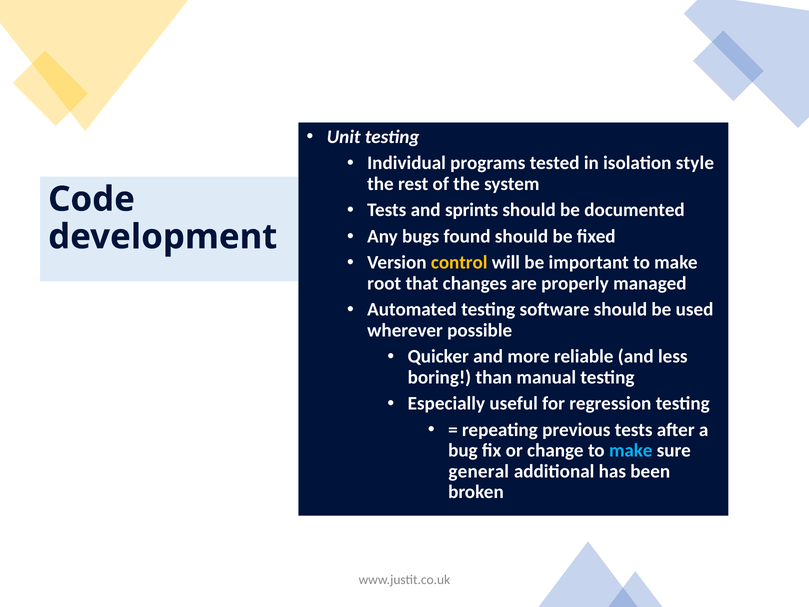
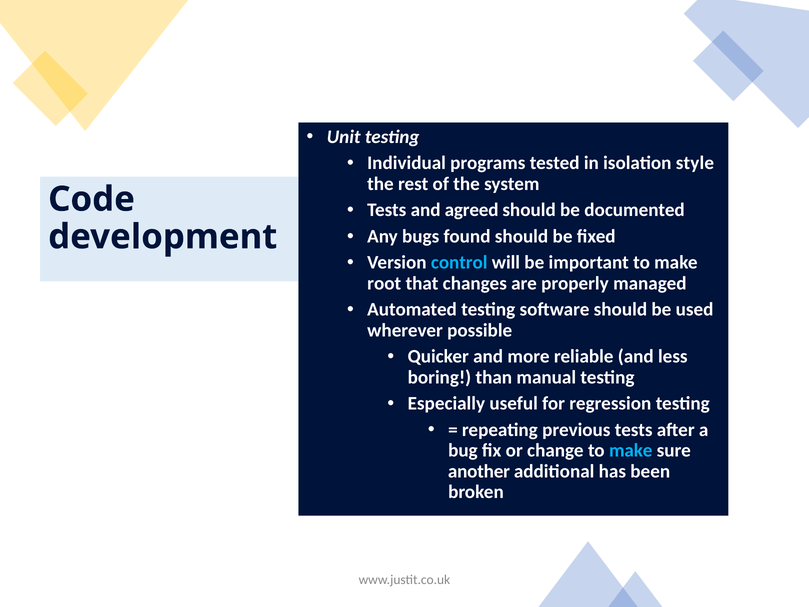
sprints: sprints -> agreed
control colour: yellow -> light blue
general: general -> another
